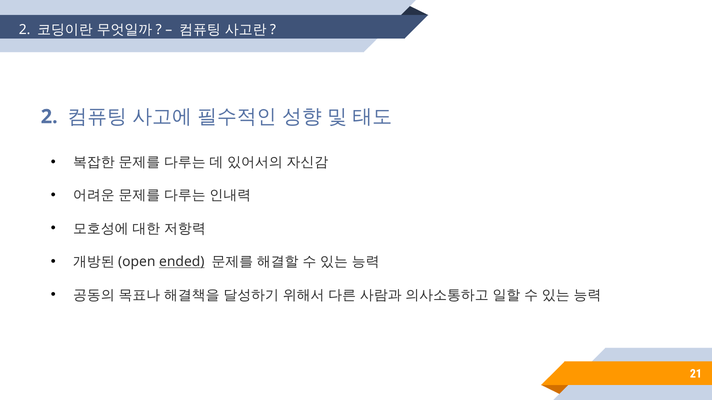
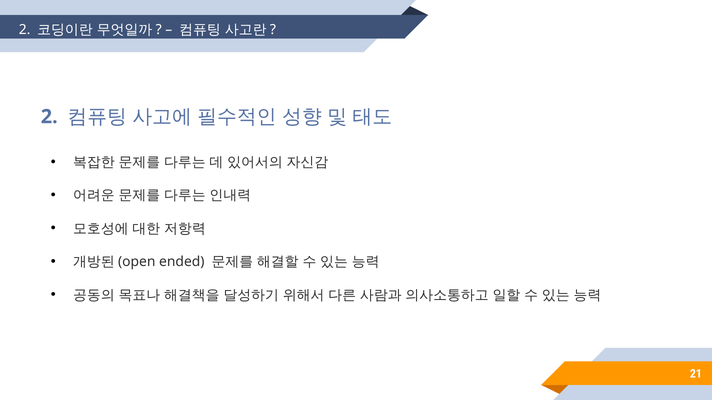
ended underline: present -> none
